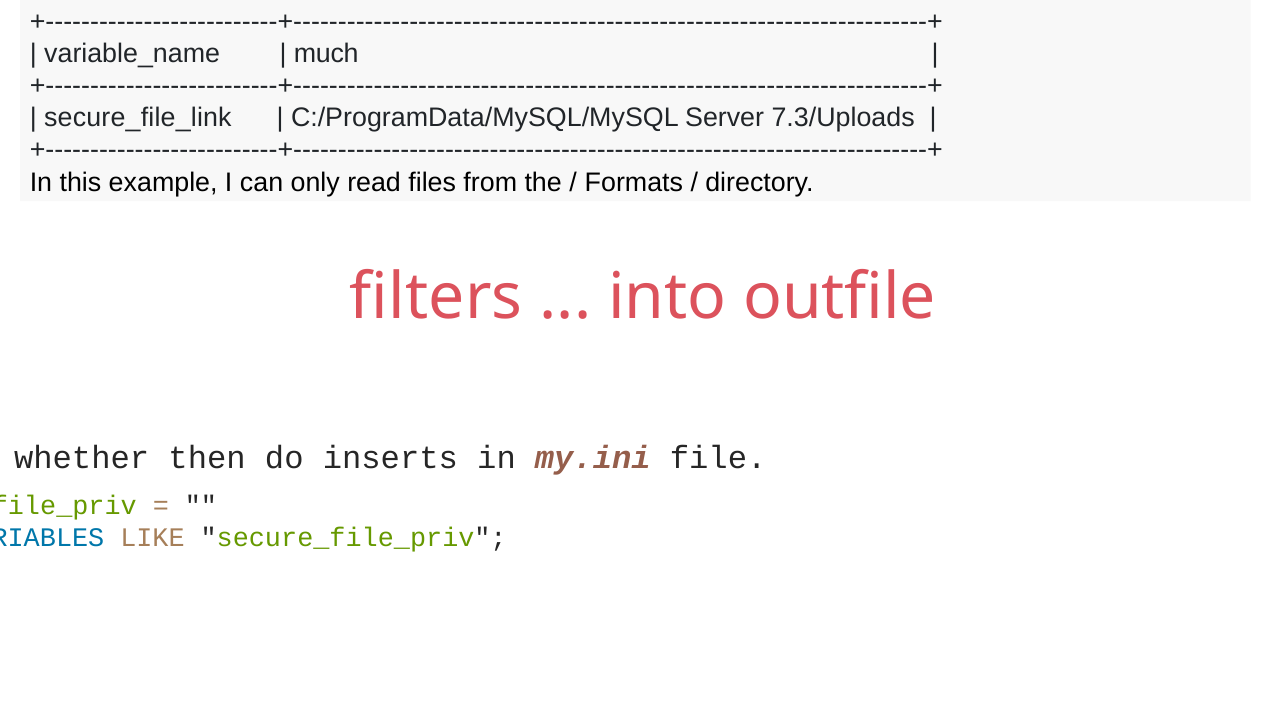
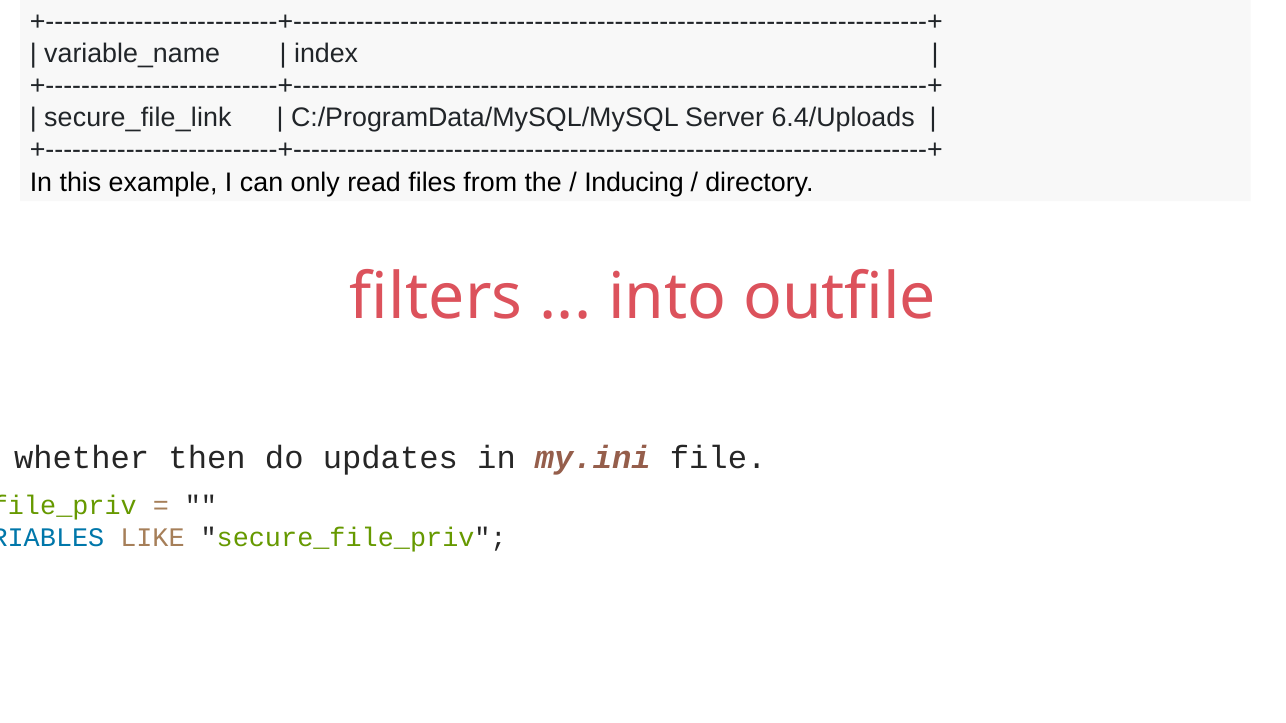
much: much -> index
7.3/Uploads: 7.3/Uploads -> 6.4/Uploads
Formats: Formats -> Inducing
inserts: inserts -> updates
